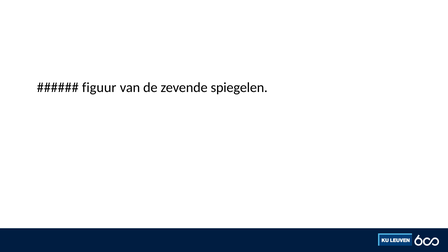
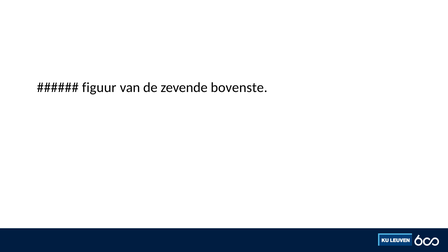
spiegelen: spiegelen -> bovenste
